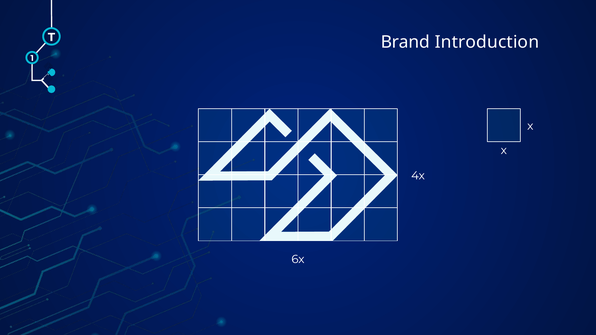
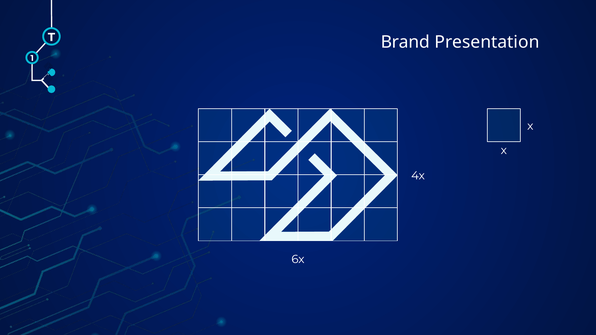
Introduction: Introduction -> Presentation
